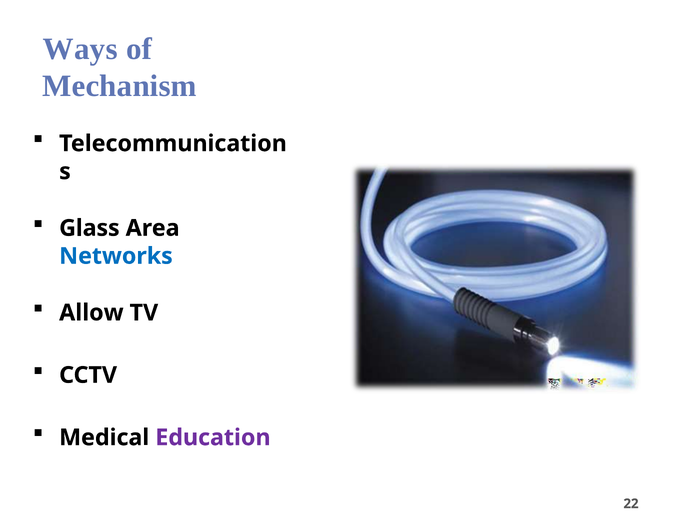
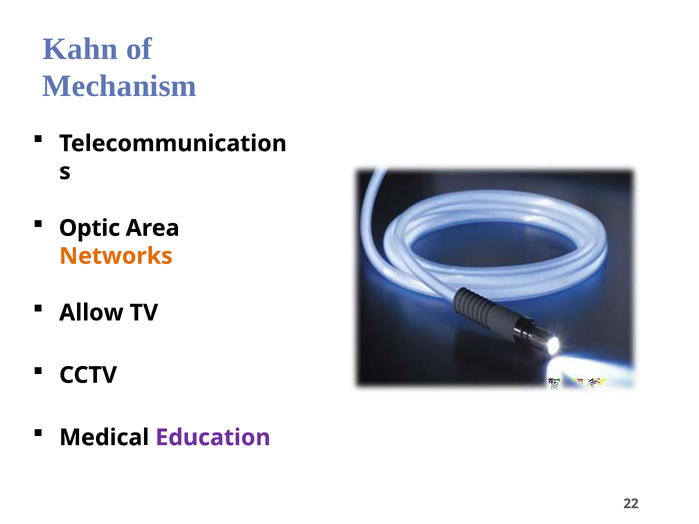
Ways: Ways -> Kahn
Glass: Glass -> Optic
Networks colour: blue -> orange
